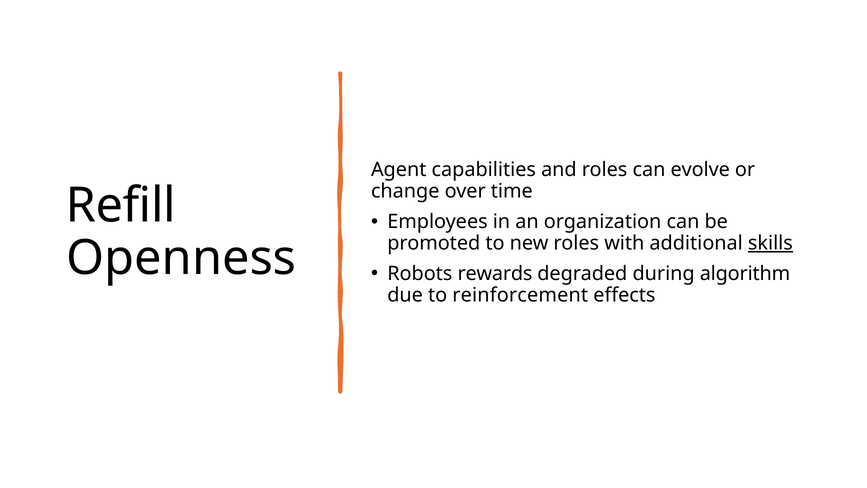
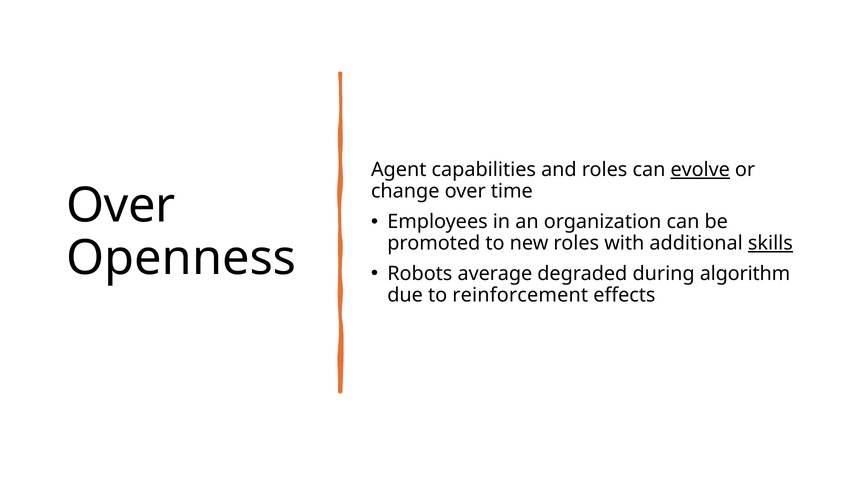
evolve underline: none -> present
Refill at (121, 206): Refill -> Over
rewards: rewards -> average
